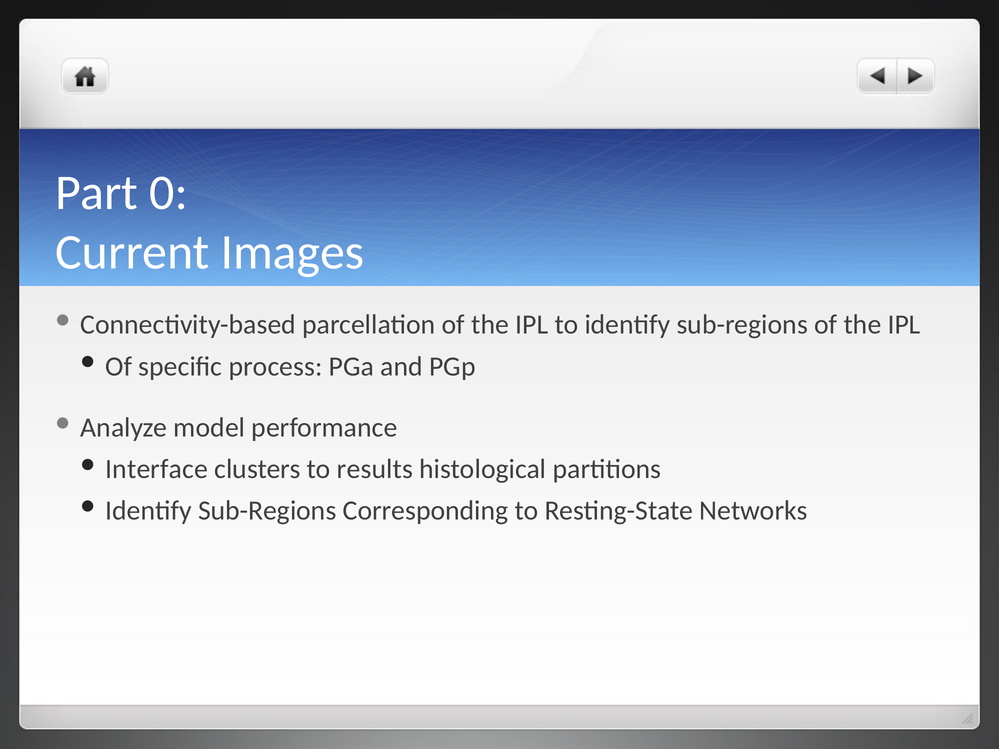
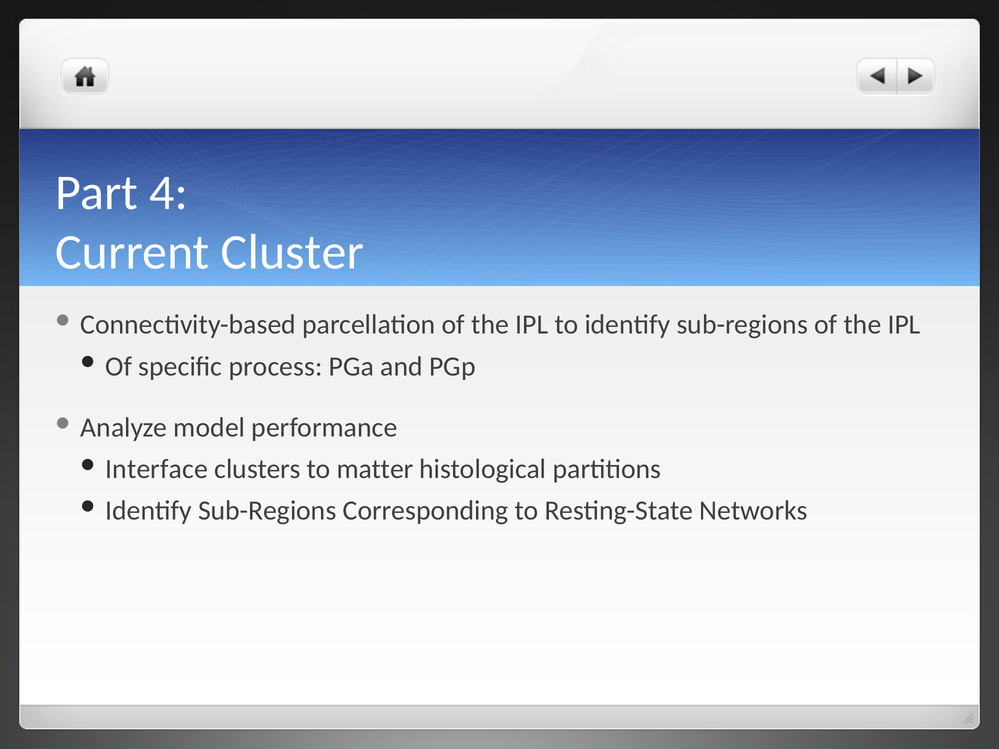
0: 0 -> 4
Images: Images -> Cluster
results: results -> matter
